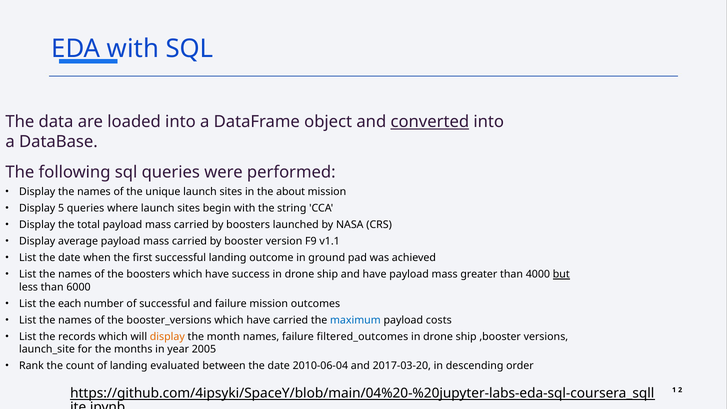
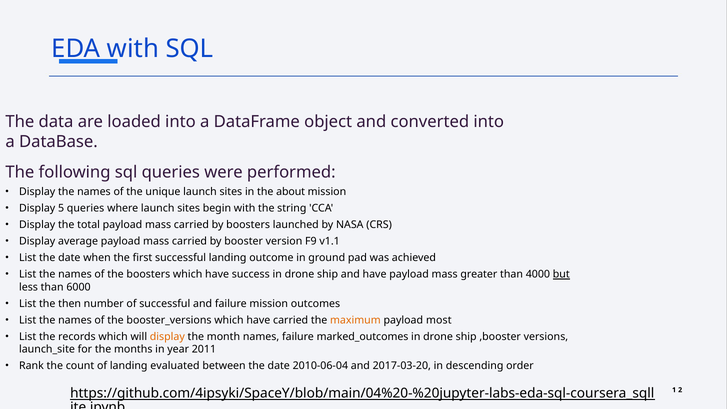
converted underline: present -> none
each: each -> then
maximum colour: blue -> orange
costs: costs -> most
filtered_outcomes: filtered_outcomes -> marked_outcomes
2005: 2005 -> 2011
